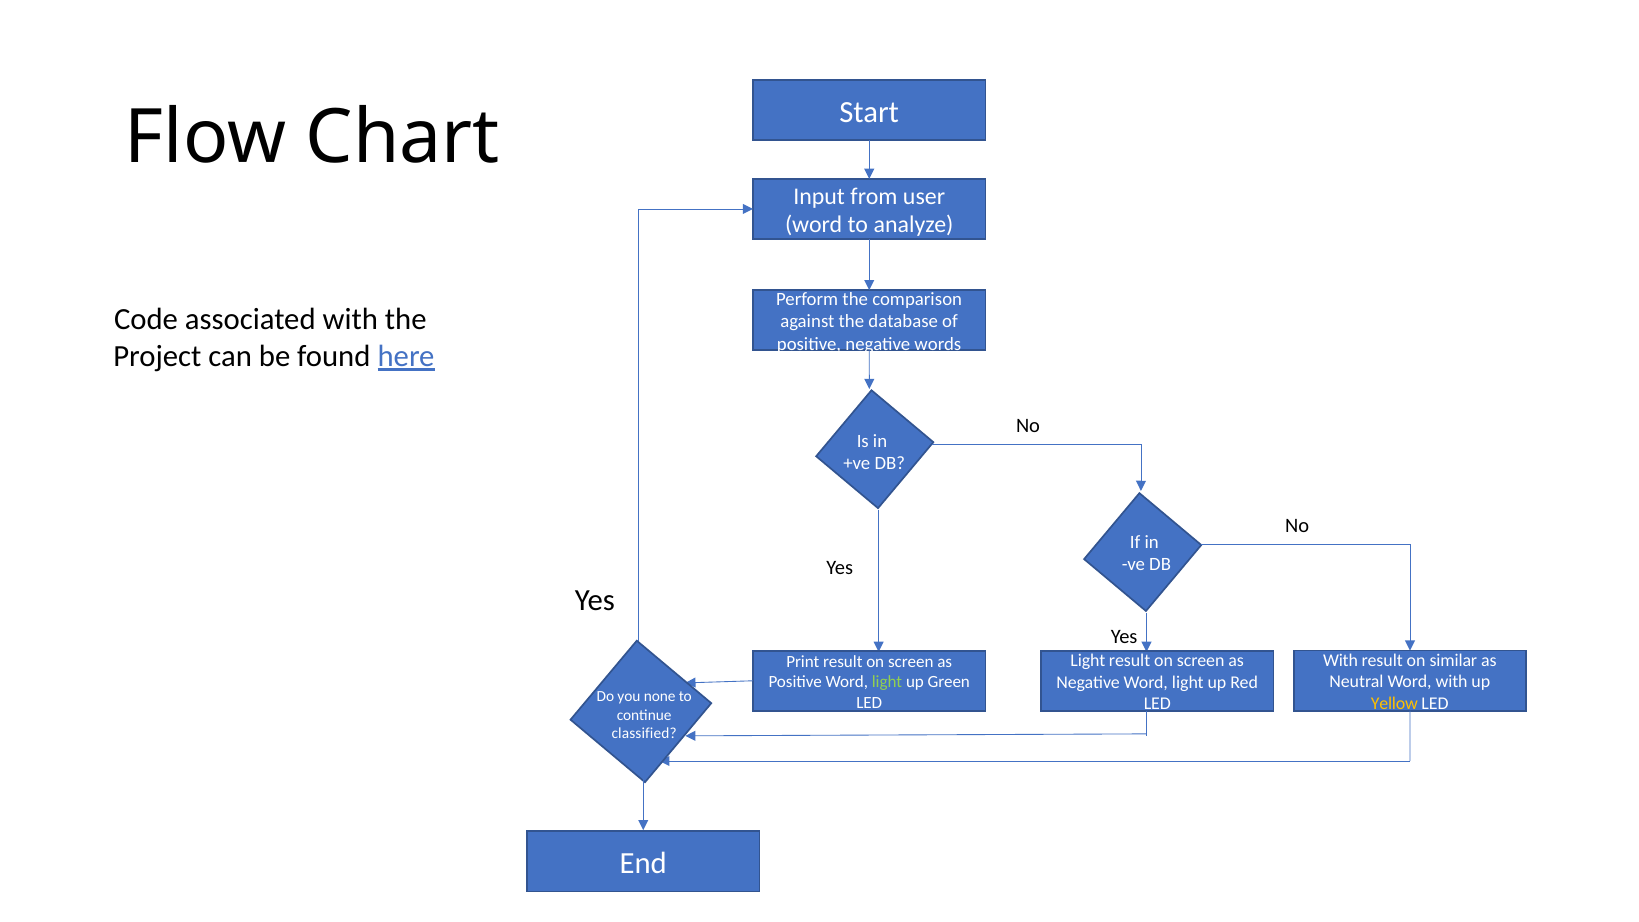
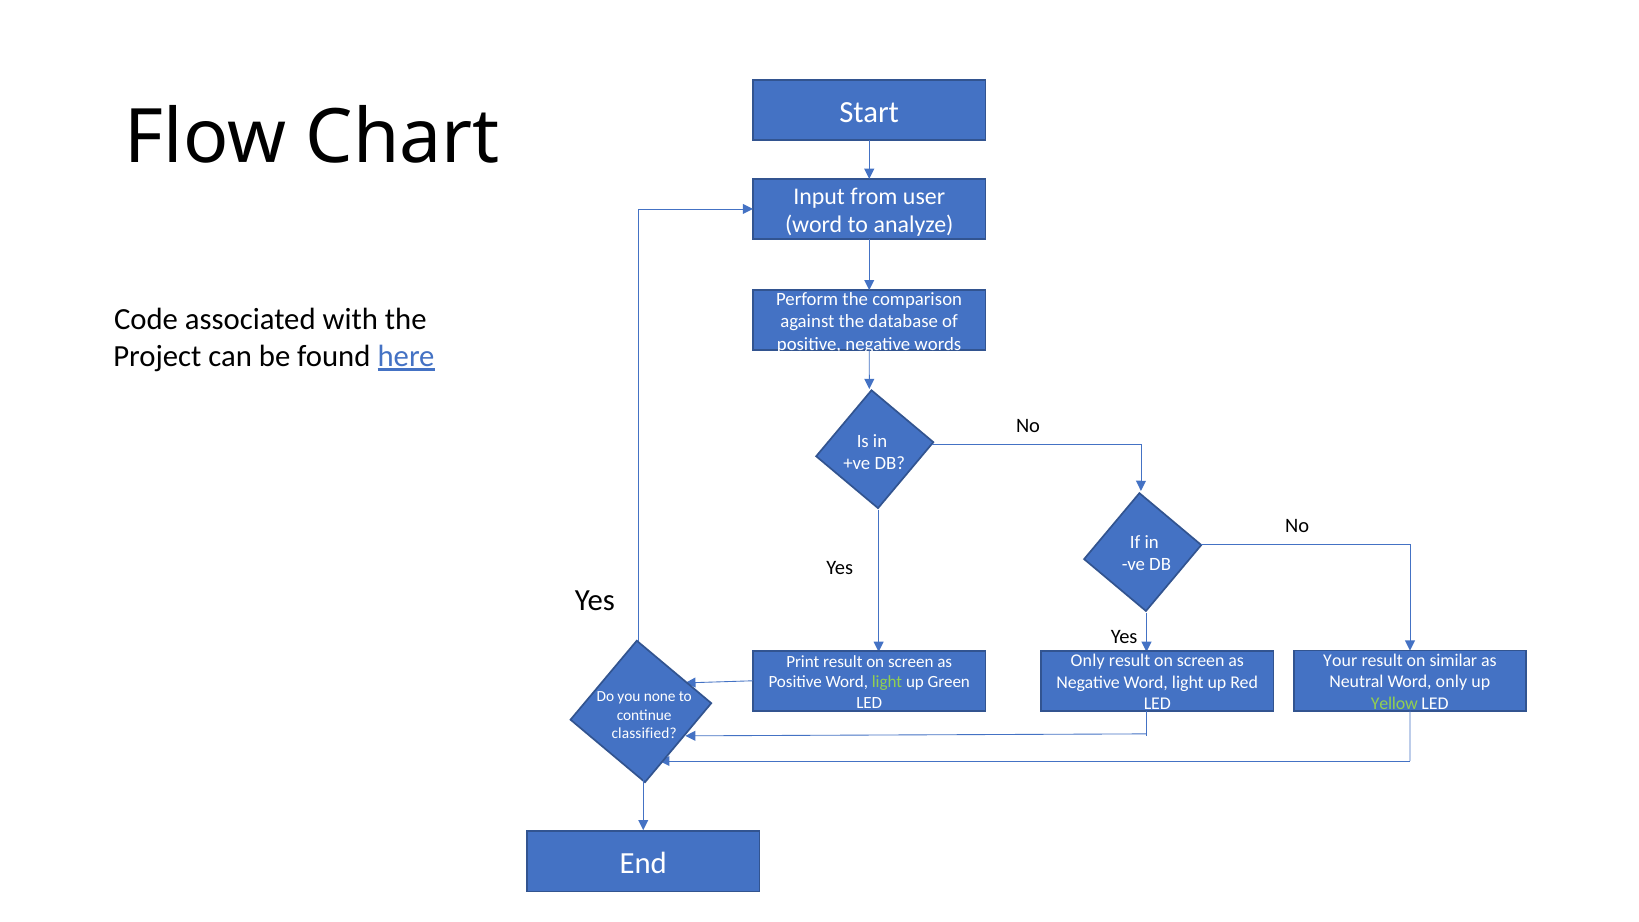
With at (1340, 660): With -> Your
Light at (1088, 661): Light -> Only
Word with: with -> only
Yellow colour: yellow -> light green
